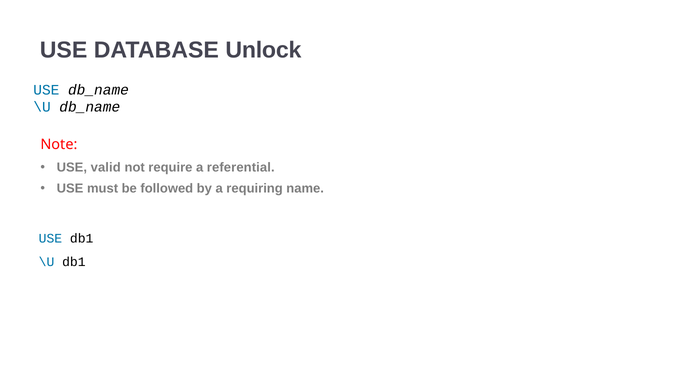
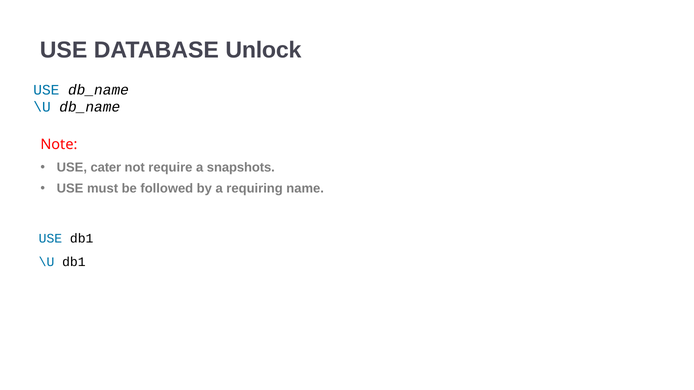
valid: valid -> cater
referential: referential -> snapshots
